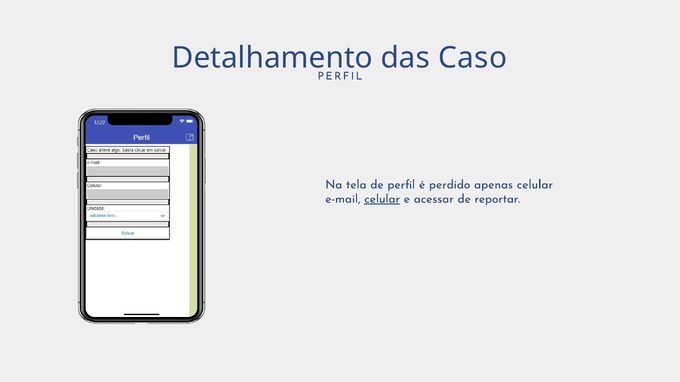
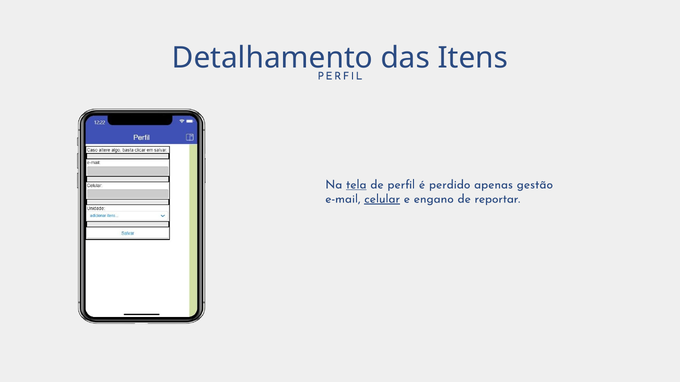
Caso: Caso -> Itens
tela underline: none -> present
apenas celular: celular -> gestão
acessar: acessar -> engano
